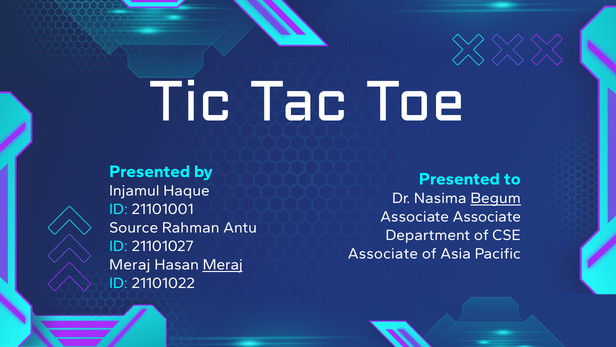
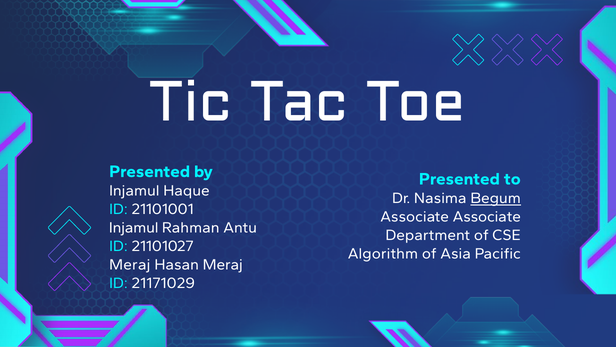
Source at (134, 227): Source -> Injamul
Associate at (383, 253): Associate -> Algorithm
Meraj at (223, 264) underline: present -> none
21101022: 21101022 -> 21171029
